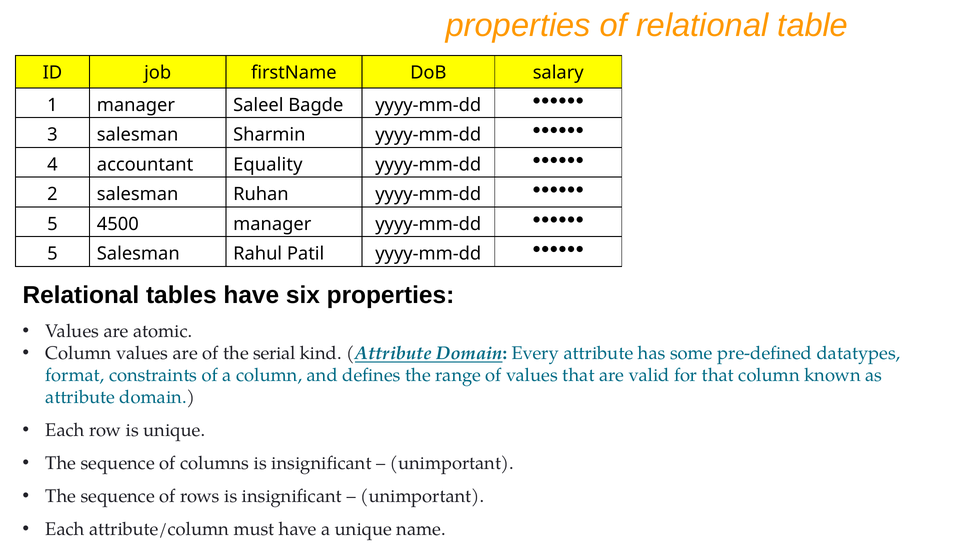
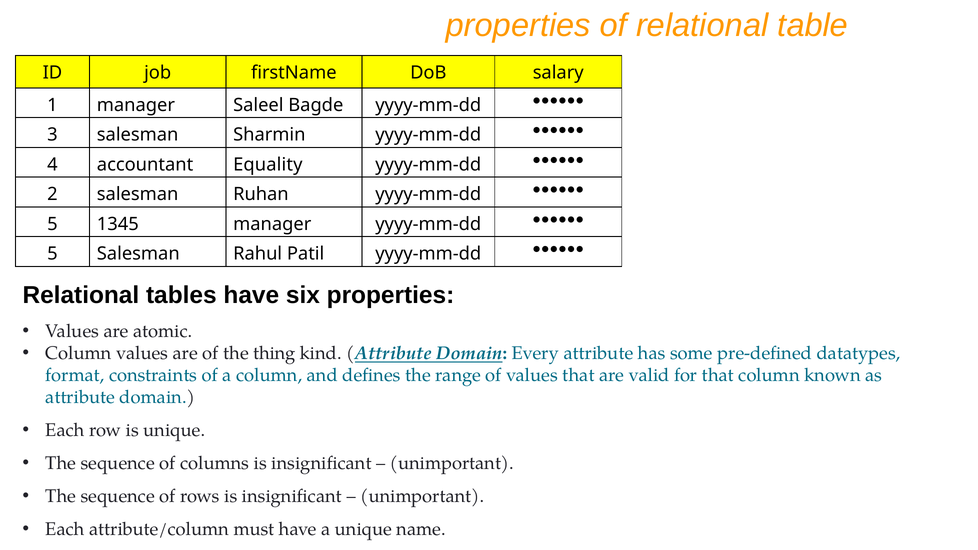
4500: 4500 -> 1345
serial: serial -> thing
